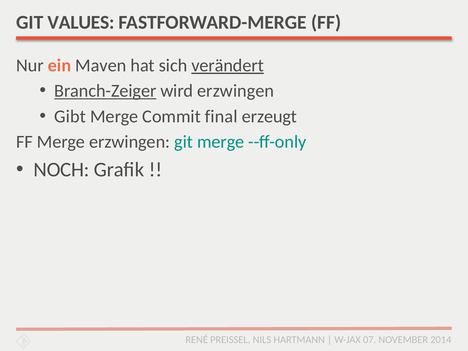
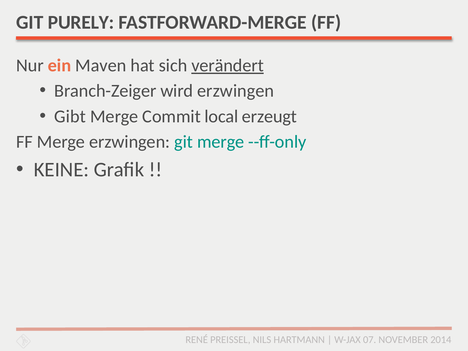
VALUES: VALUES -> PURELY
Branch-Zeiger underline: present -> none
final: final -> local
NOCH: NOCH -> KEINE
